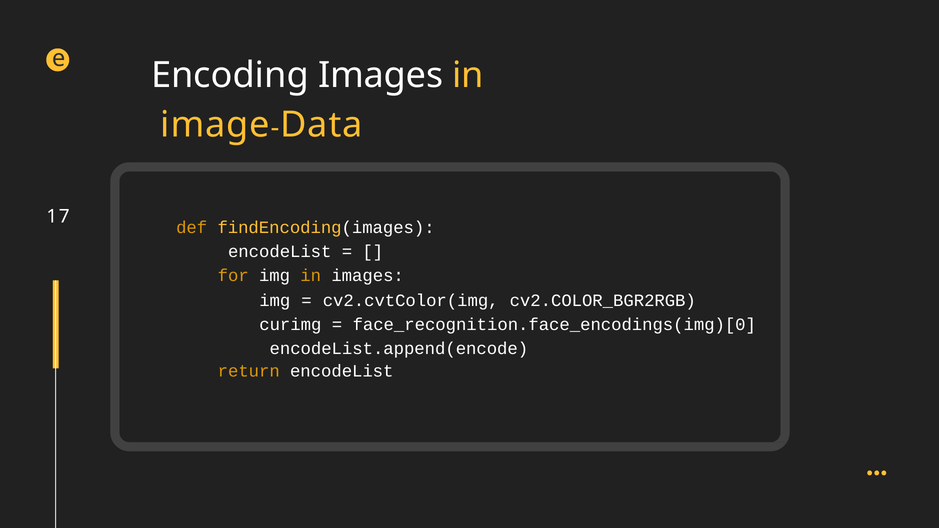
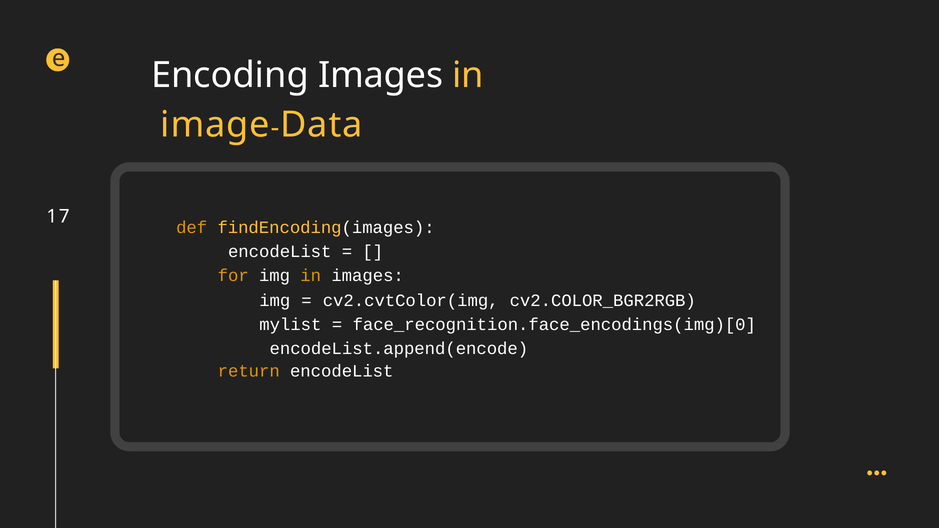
curimg: curimg -> mylist
